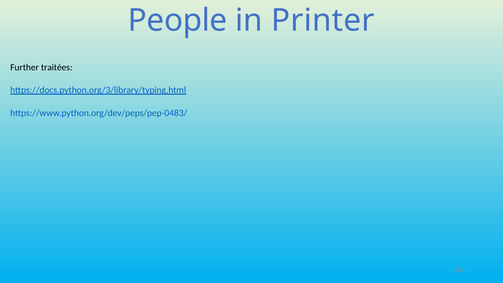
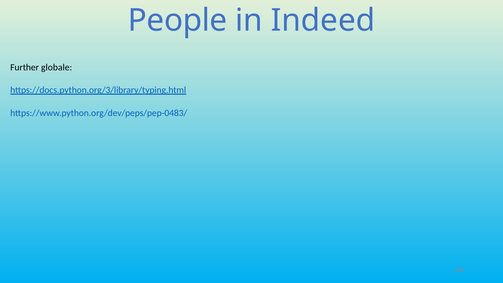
Printer: Printer -> Indeed
traitées: traitées -> globale
